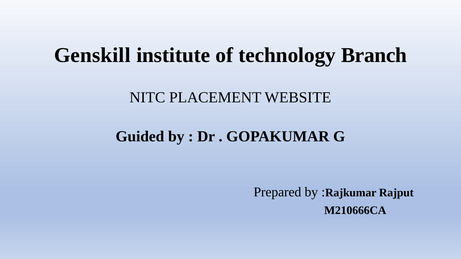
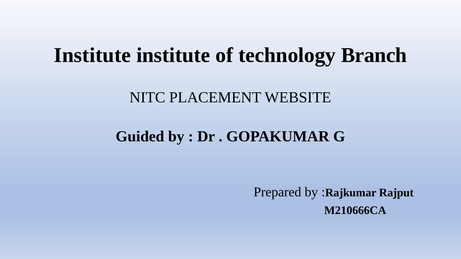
Genskill at (92, 55): Genskill -> Institute
